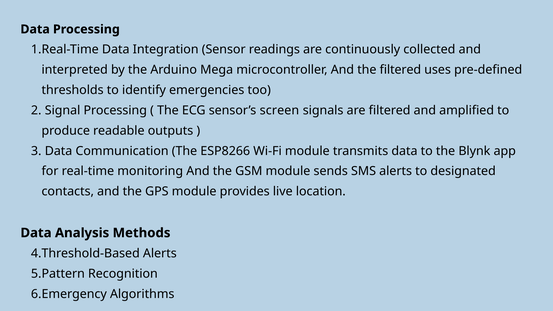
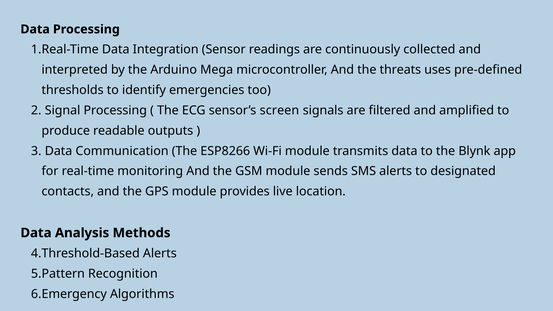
the filtered: filtered -> threats
